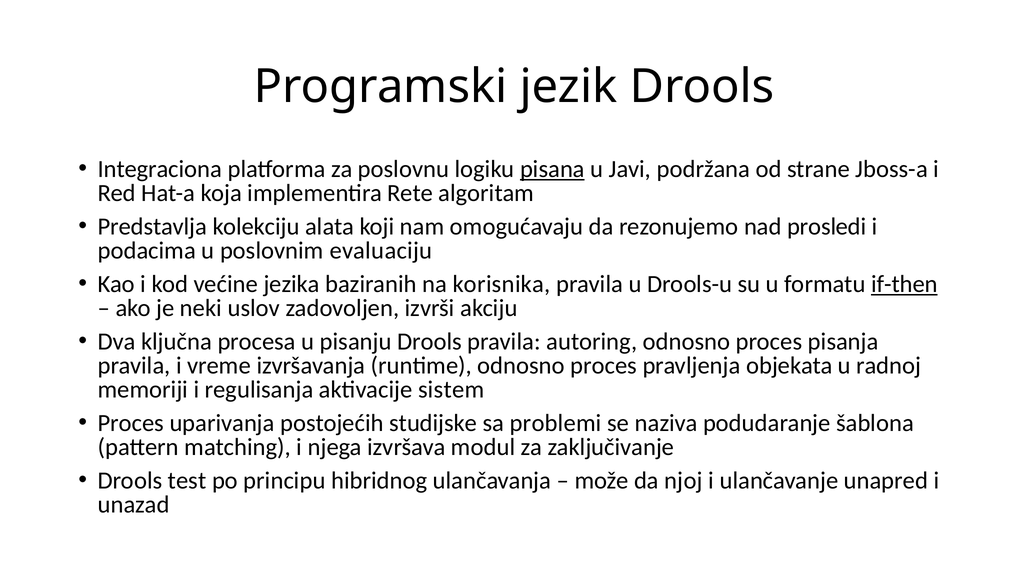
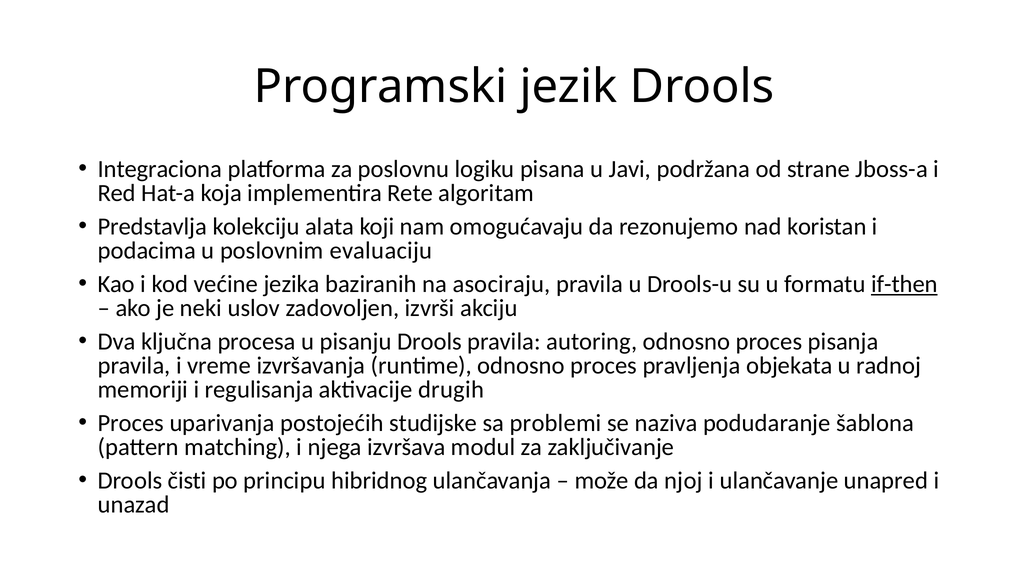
pisana underline: present -> none
prosledi: prosledi -> koristan
korisnika: korisnika -> asociraju
sistem: sistem -> drugih
test: test -> čisti
